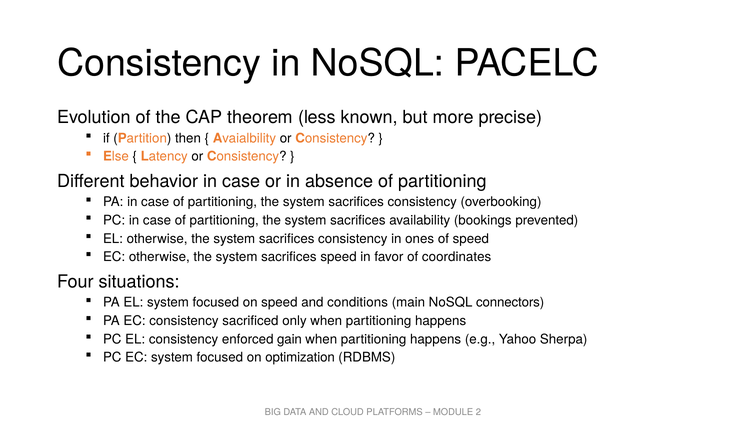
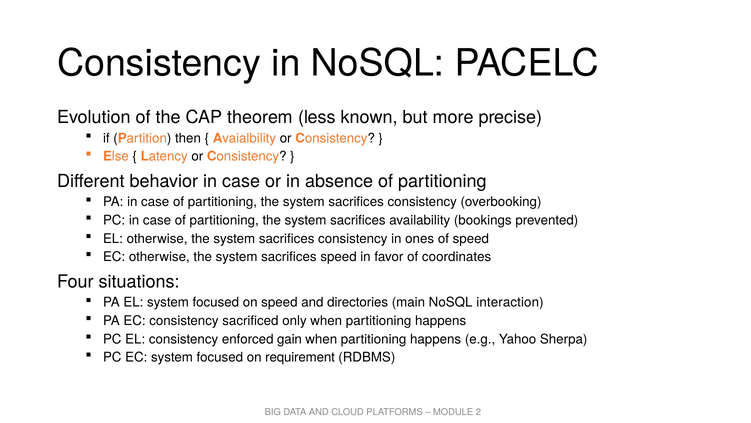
conditions: conditions -> directories
connectors: connectors -> interaction
optimization: optimization -> requirement
